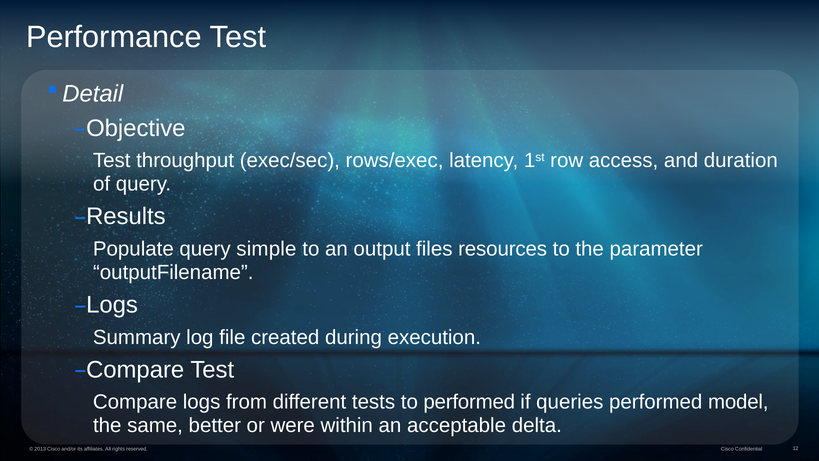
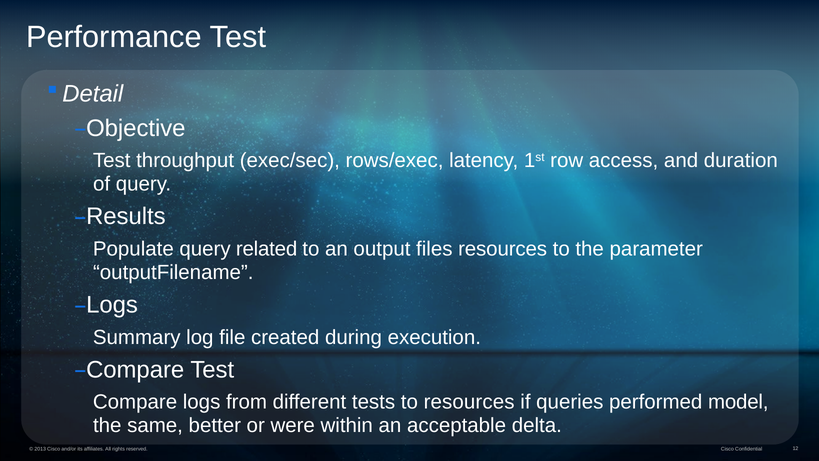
simple: simple -> related
to performed: performed -> resources
